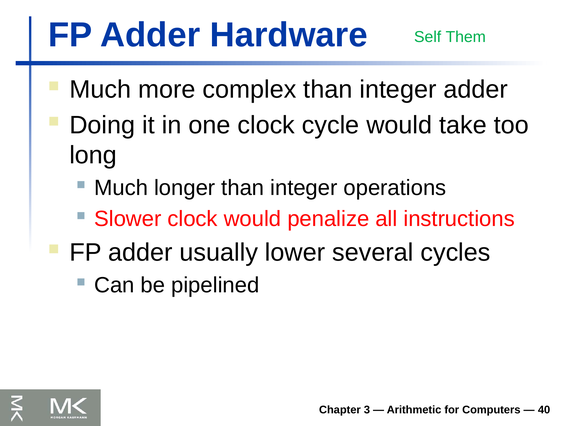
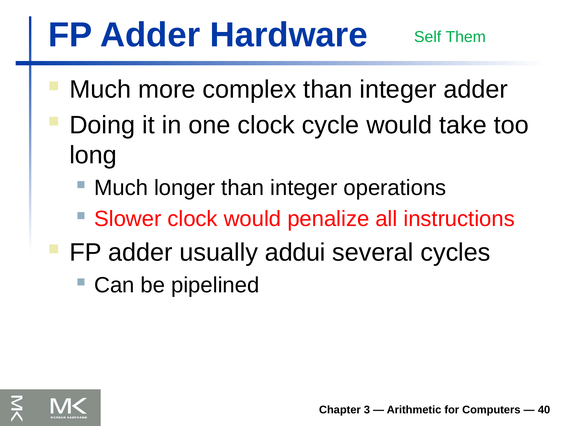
lower: lower -> addui
